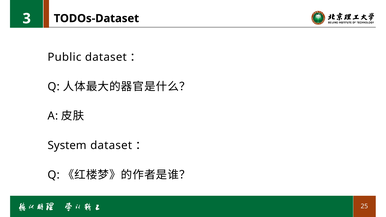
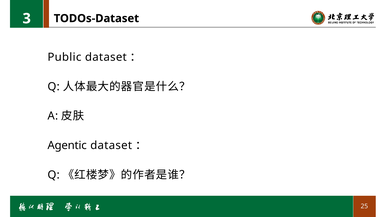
System: System -> Agentic
